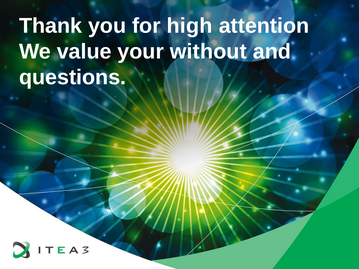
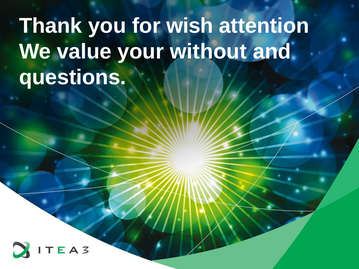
high: high -> wish
